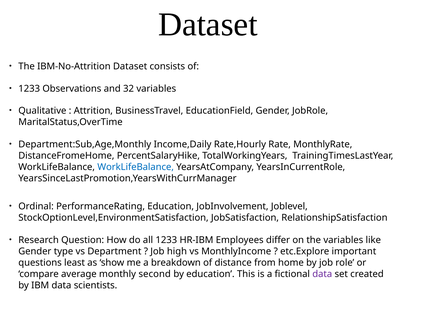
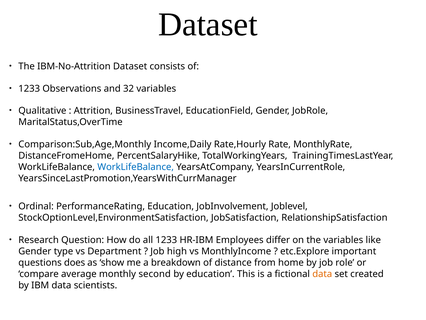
Department:Sub,Age,Monthly: Department:Sub,Age,Monthly -> Comparison:Sub,Age,Monthly
least: least -> does
data at (322, 274) colour: purple -> orange
